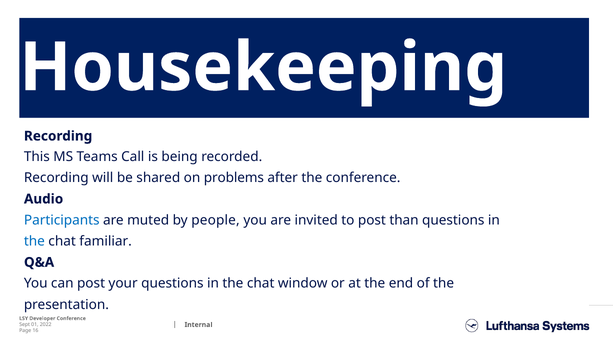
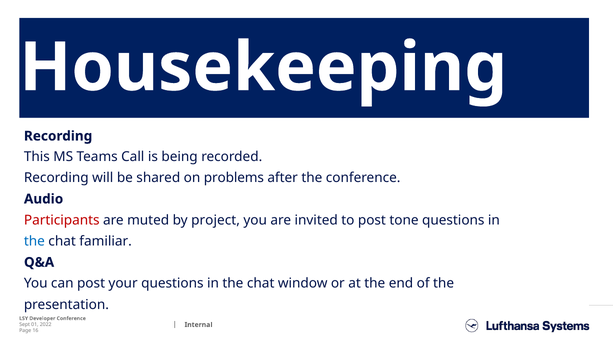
Participants colour: blue -> red
people: people -> project
than: than -> tone
